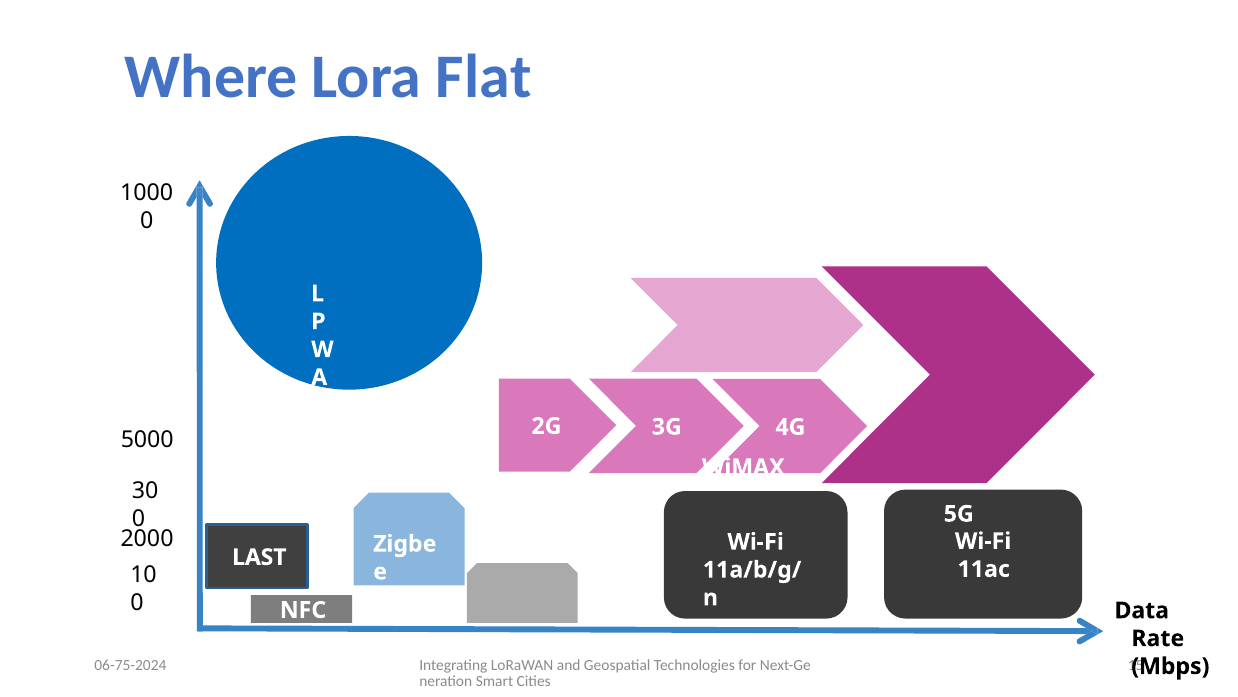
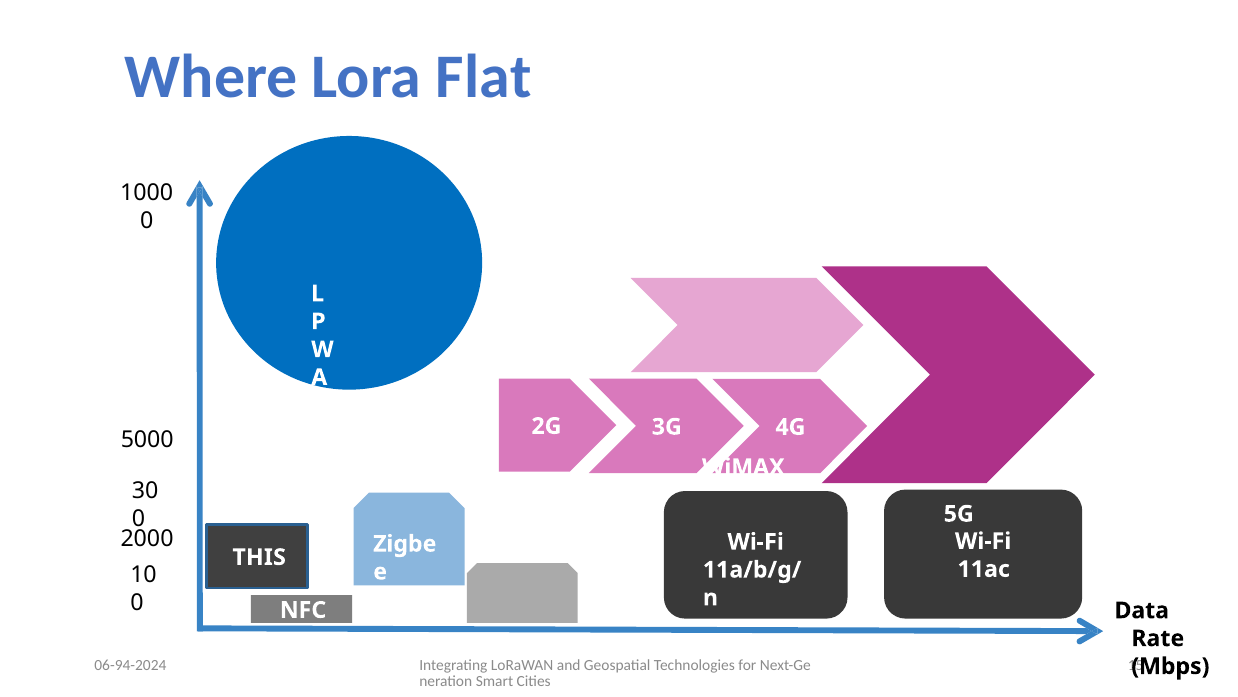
LAST: LAST -> THIS
06-75-2024: 06-75-2024 -> 06-94-2024
